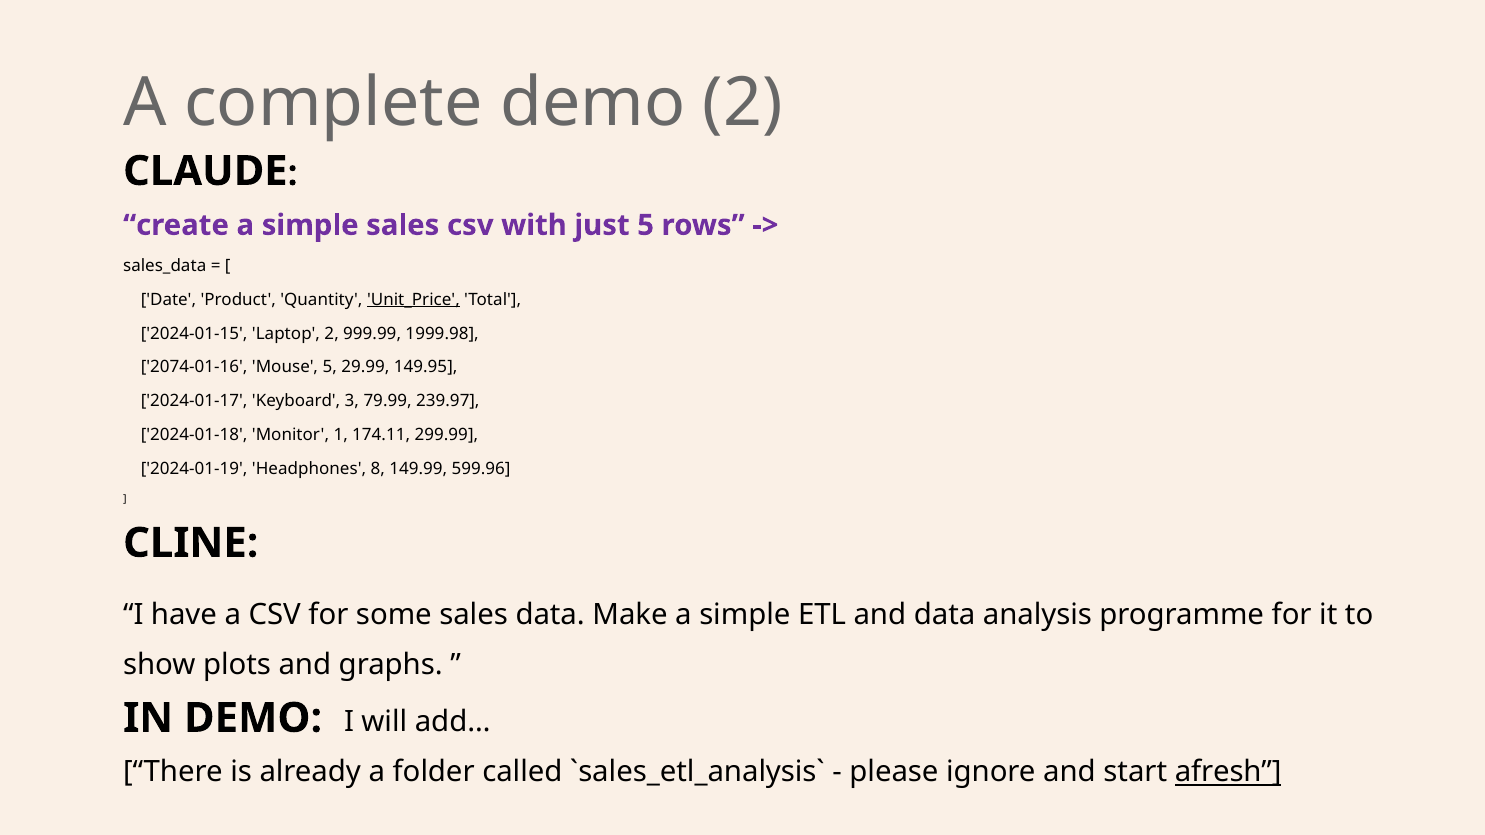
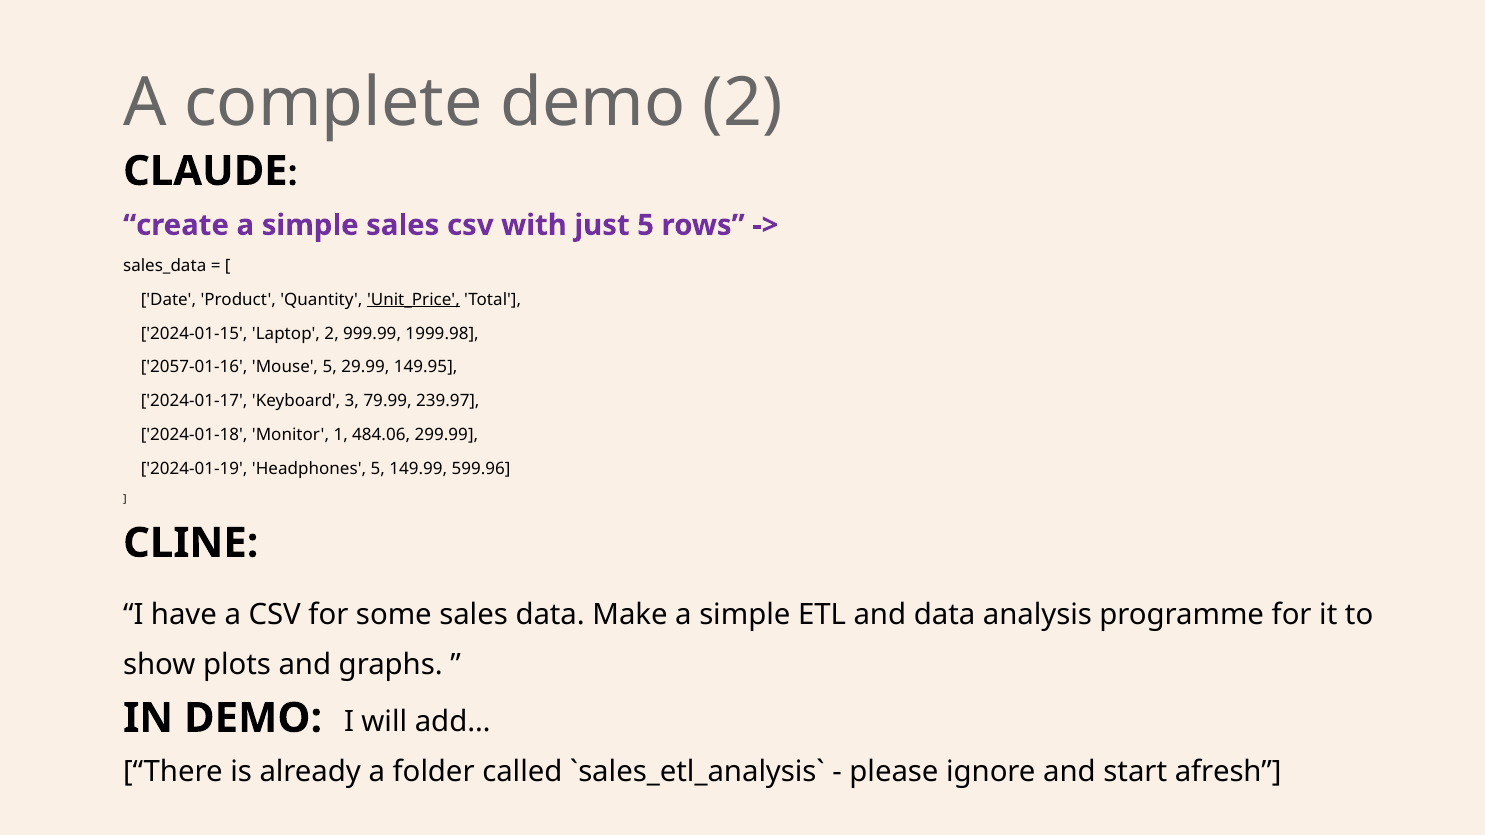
2074-01-16: 2074-01-16 -> 2057-01-16
174.11: 174.11 -> 484.06
Headphones 8: 8 -> 5
afresh underline: present -> none
